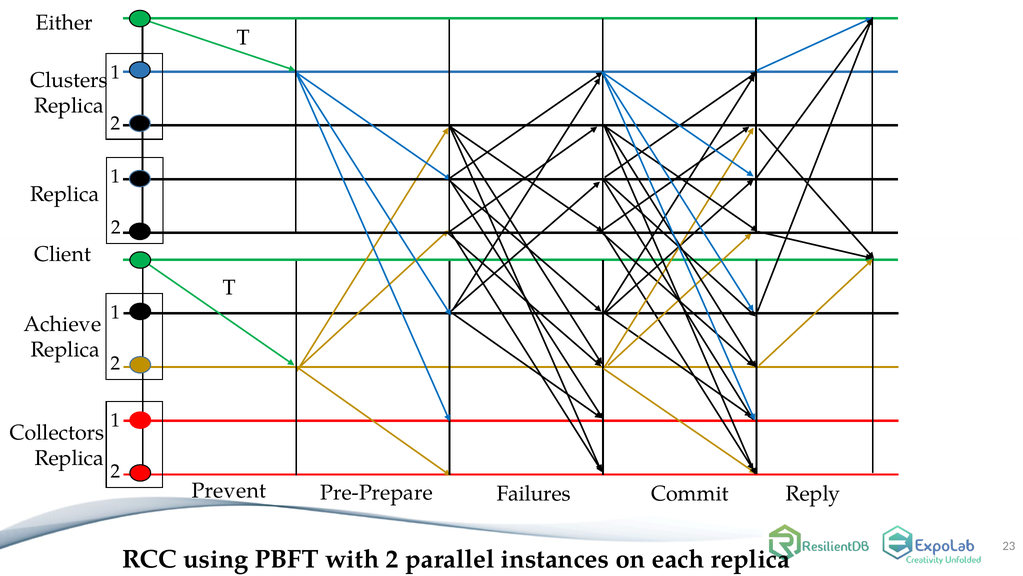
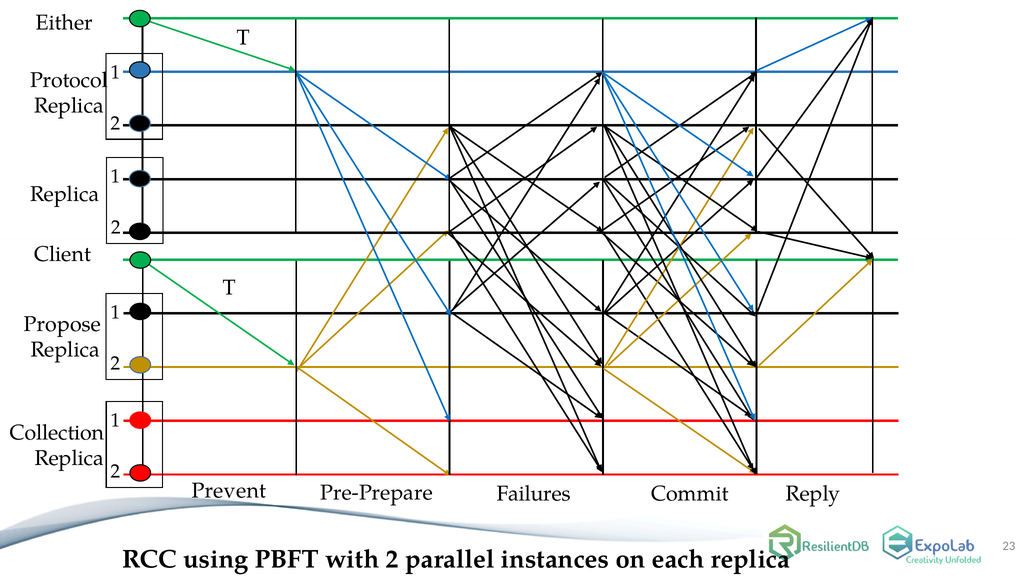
Clusters: Clusters -> Protocol
Achieve: Achieve -> Propose
Collectors: Collectors -> Collection
